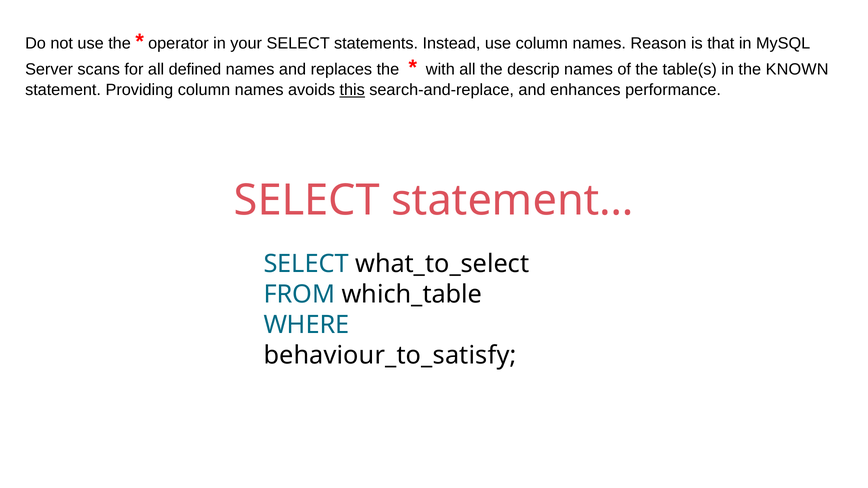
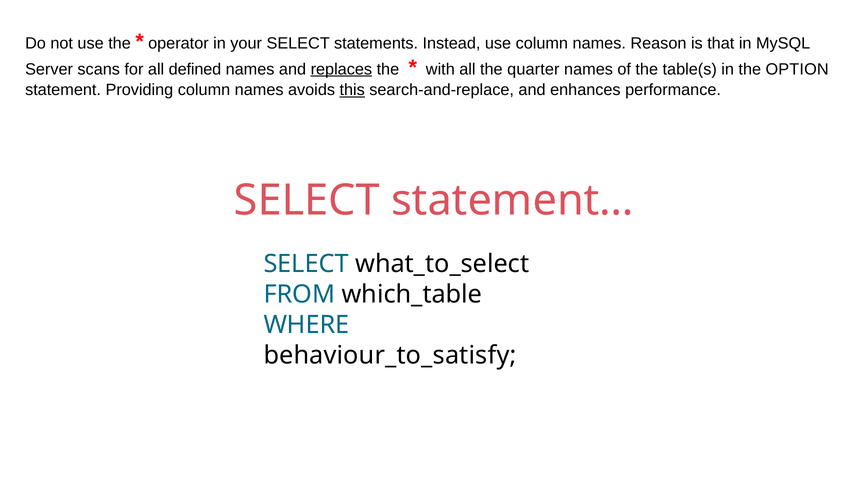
replaces underline: none -> present
descrip: descrip -> quarter
KNOWN: KNOWN -> OPTION
